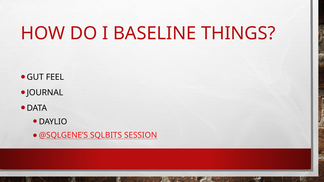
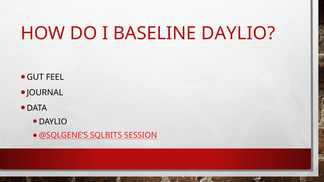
BASELINE THINGS: THINGS -> DAYLIO
